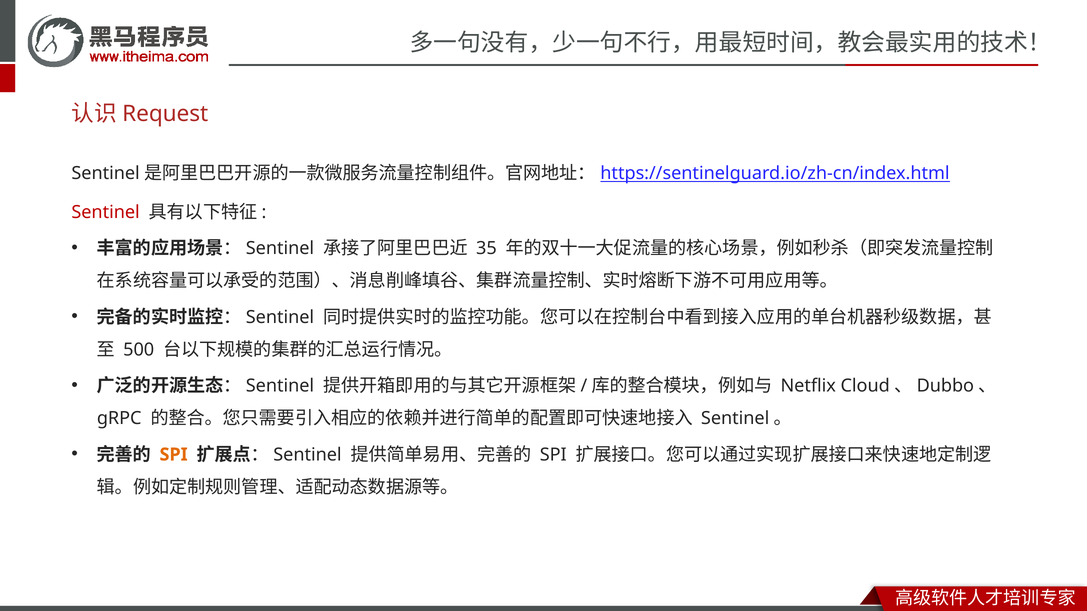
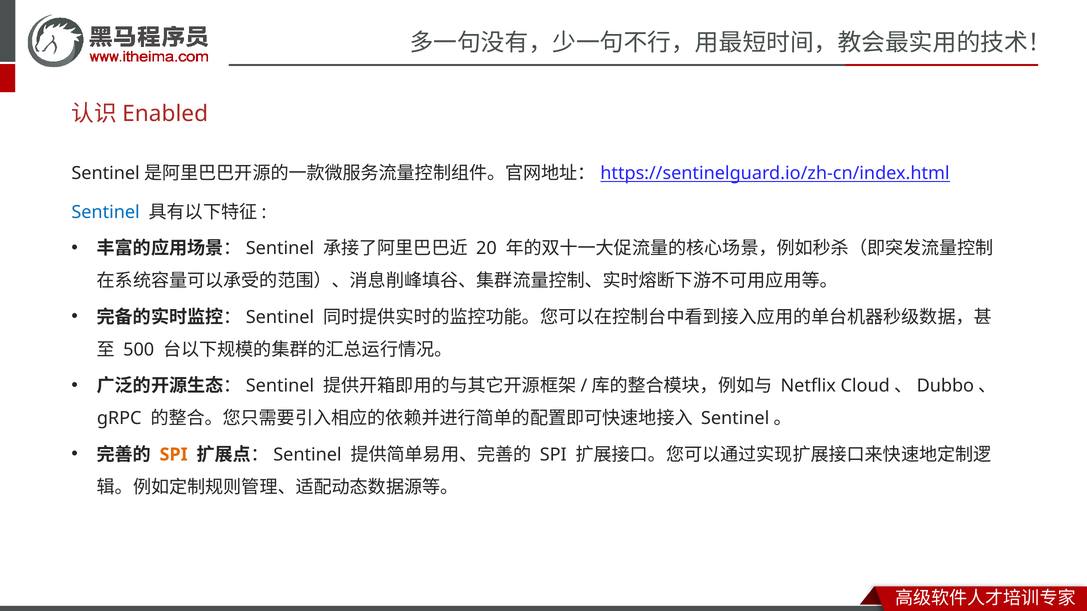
Request: Request -> Enabled
Sentinel colour: red -> blue
35: 35 -> 20
